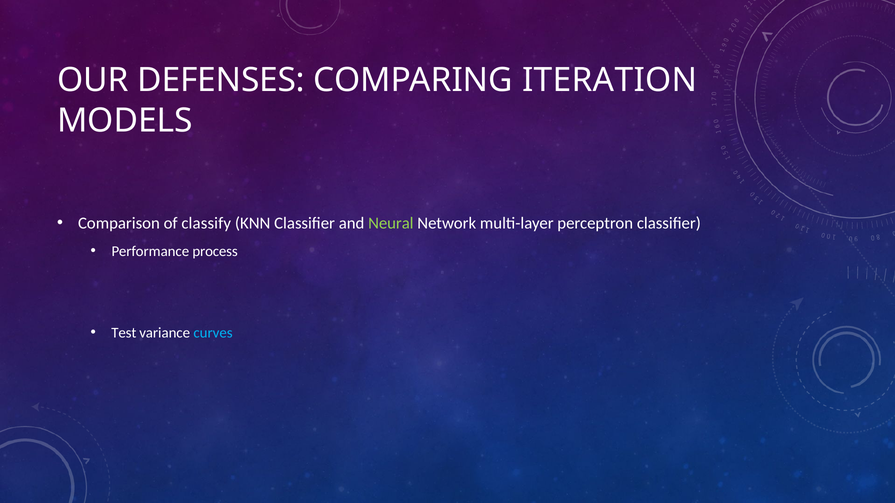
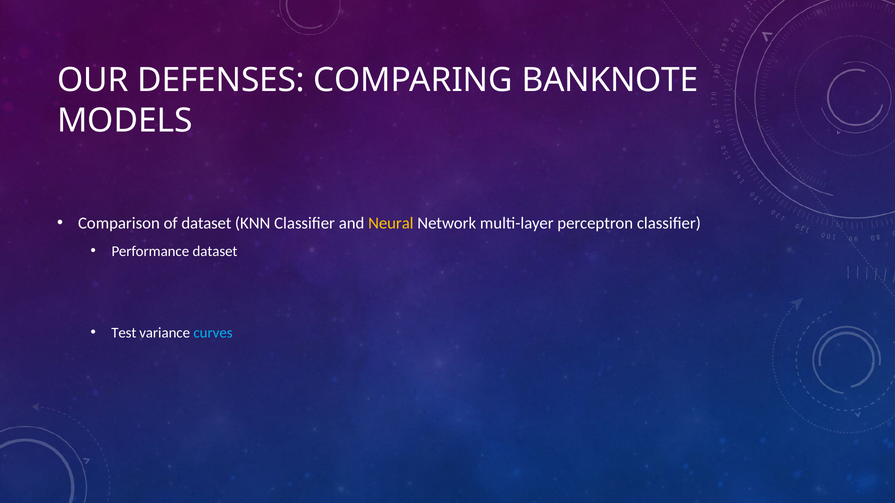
ITERATION: ITERATION -> BANKNOTE
of classify: classify -> dataset
Neural colour: light green -> yellow
Performance process: process -> dataset
